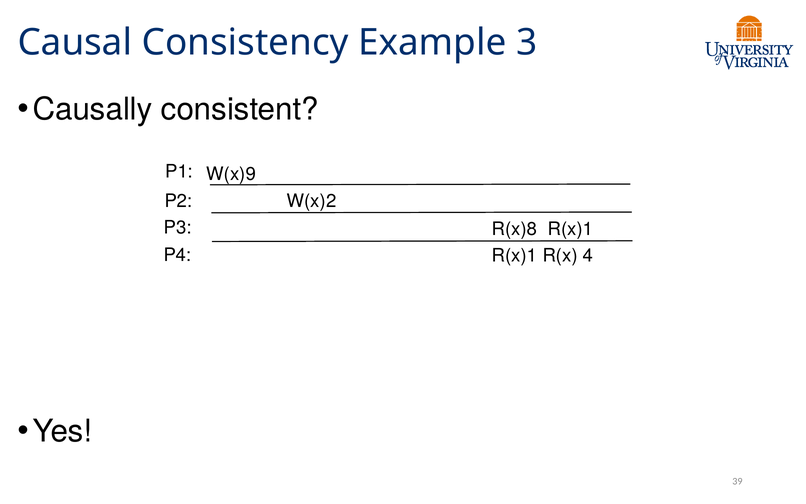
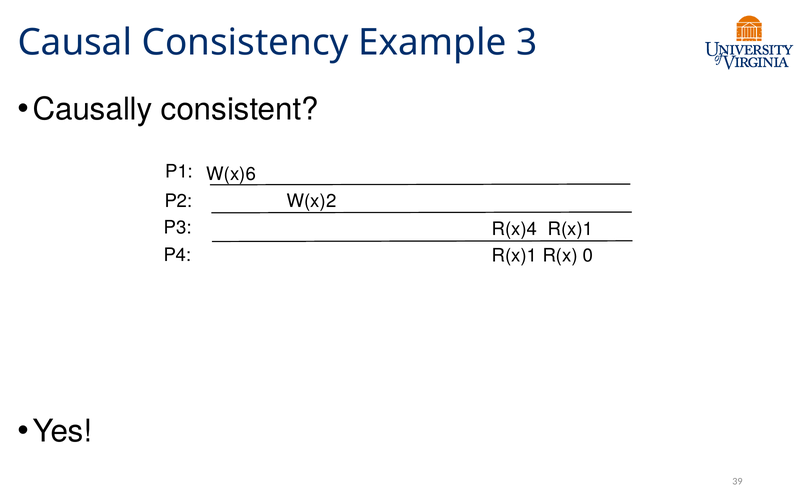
W(x)9: W(x)9 -> W(x)6
R(x)8: R(x)8 -> R(x)4
4: 4 -> 0
